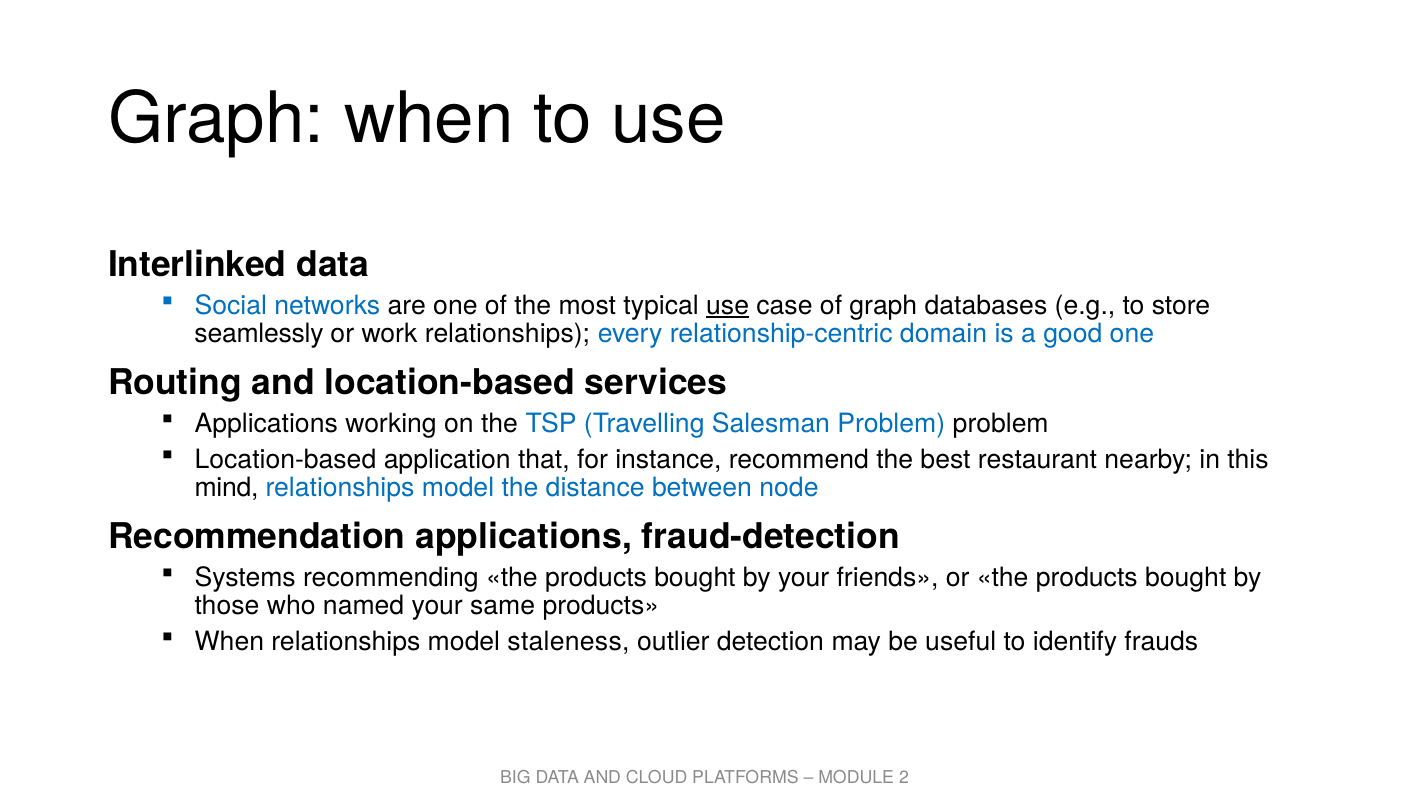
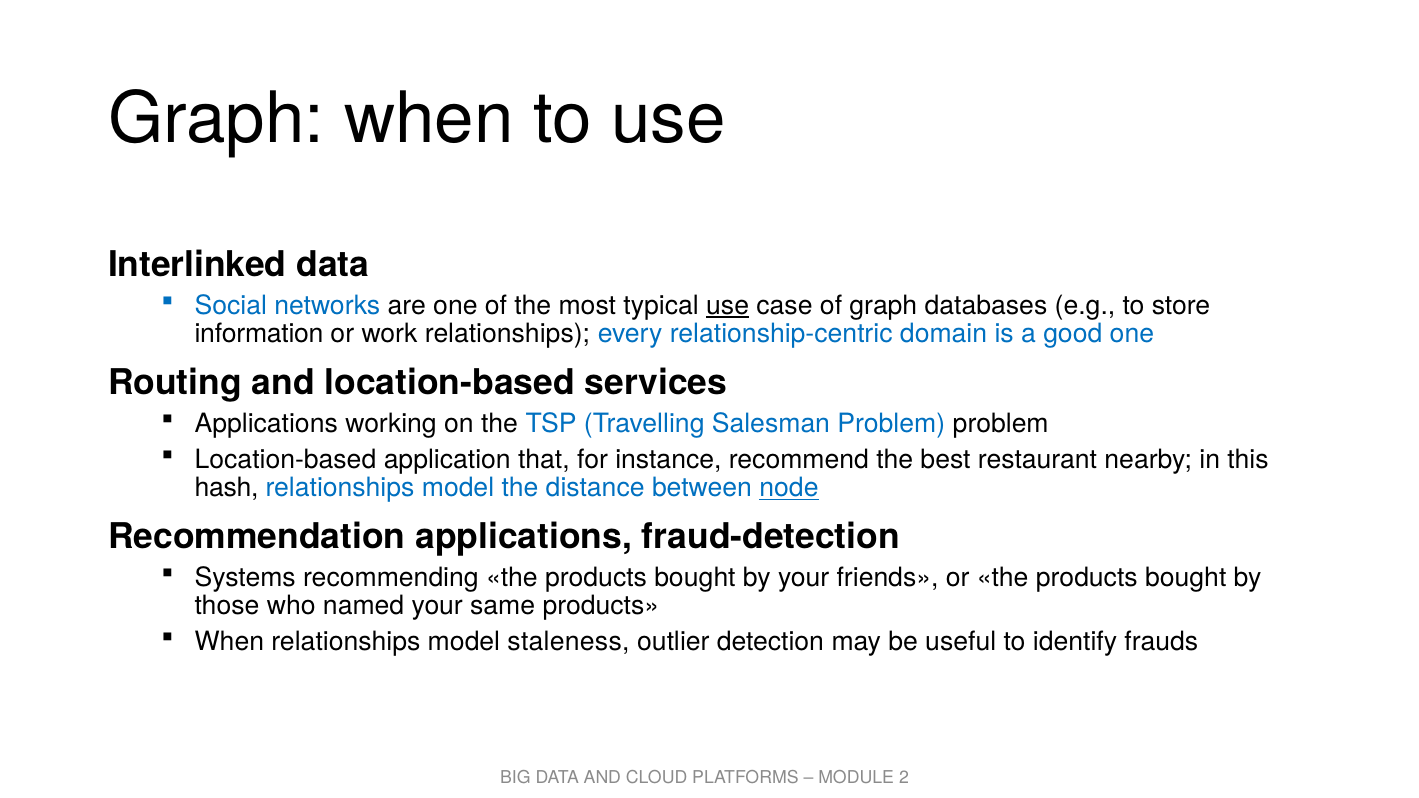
seamlessly: seamlessly -> information
mind: mind -> hash
node underline: none -> present
